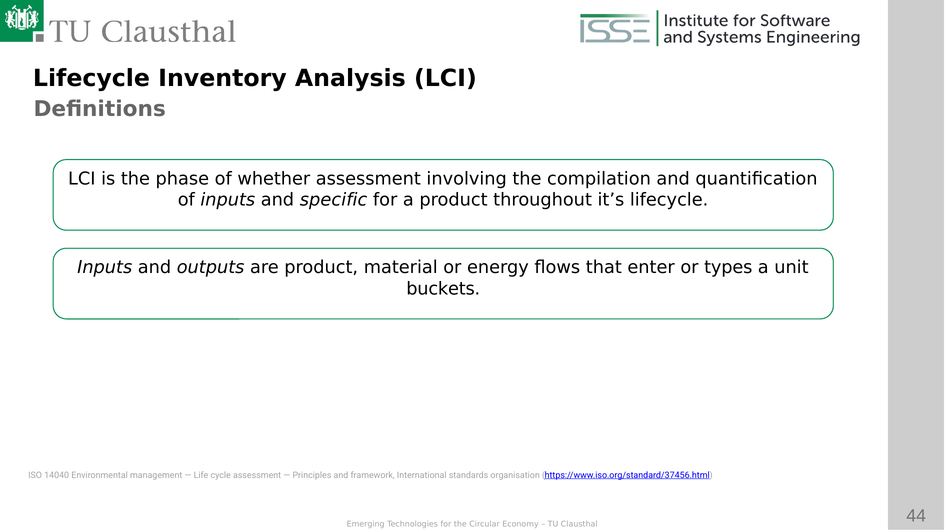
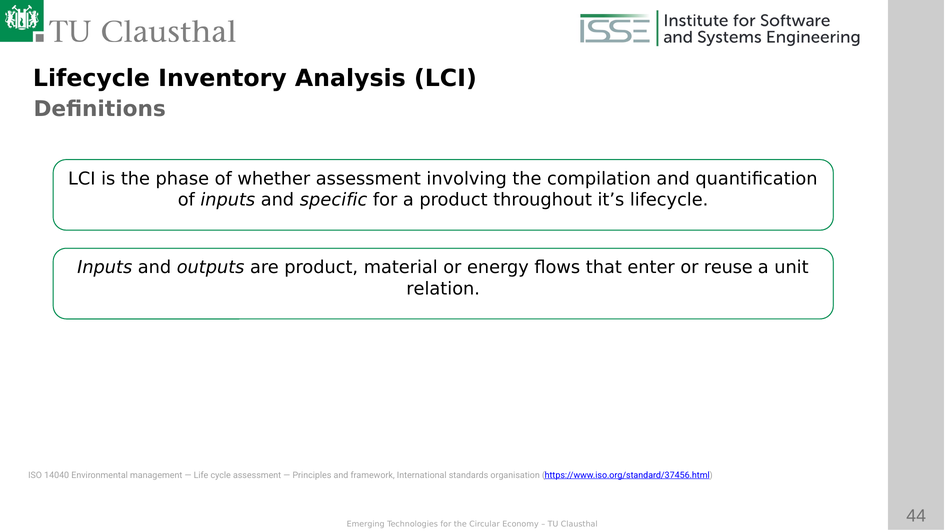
types: types -> reuse
buckets: buckets -> relation
